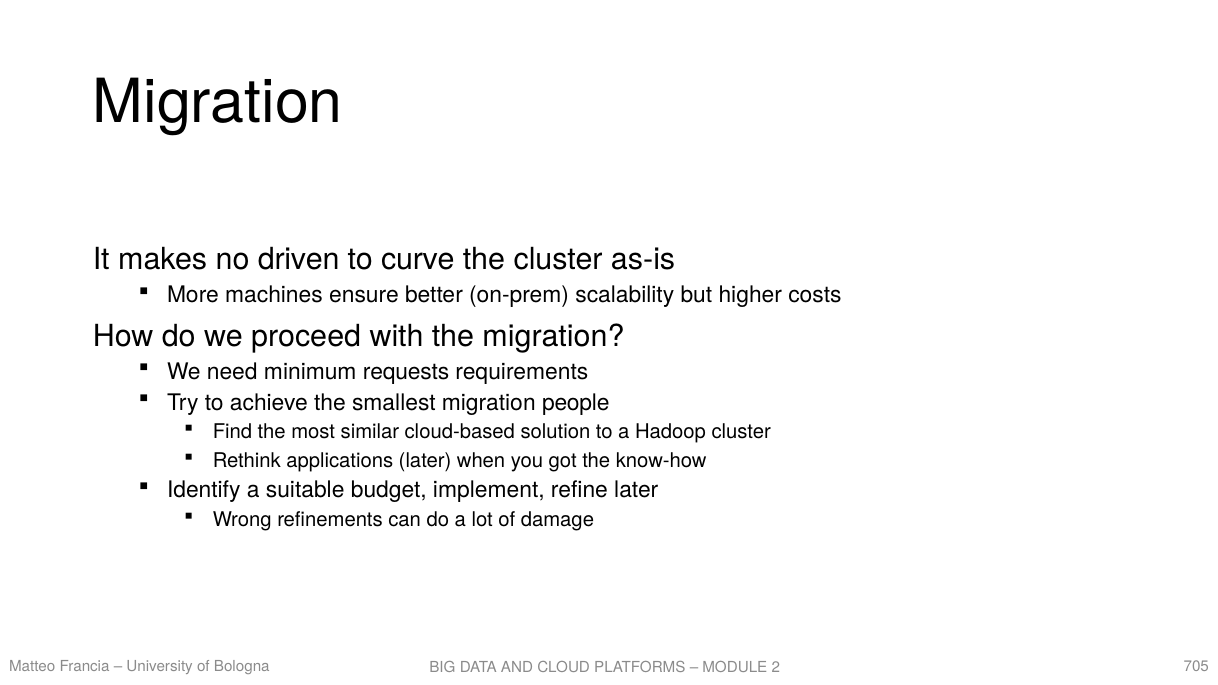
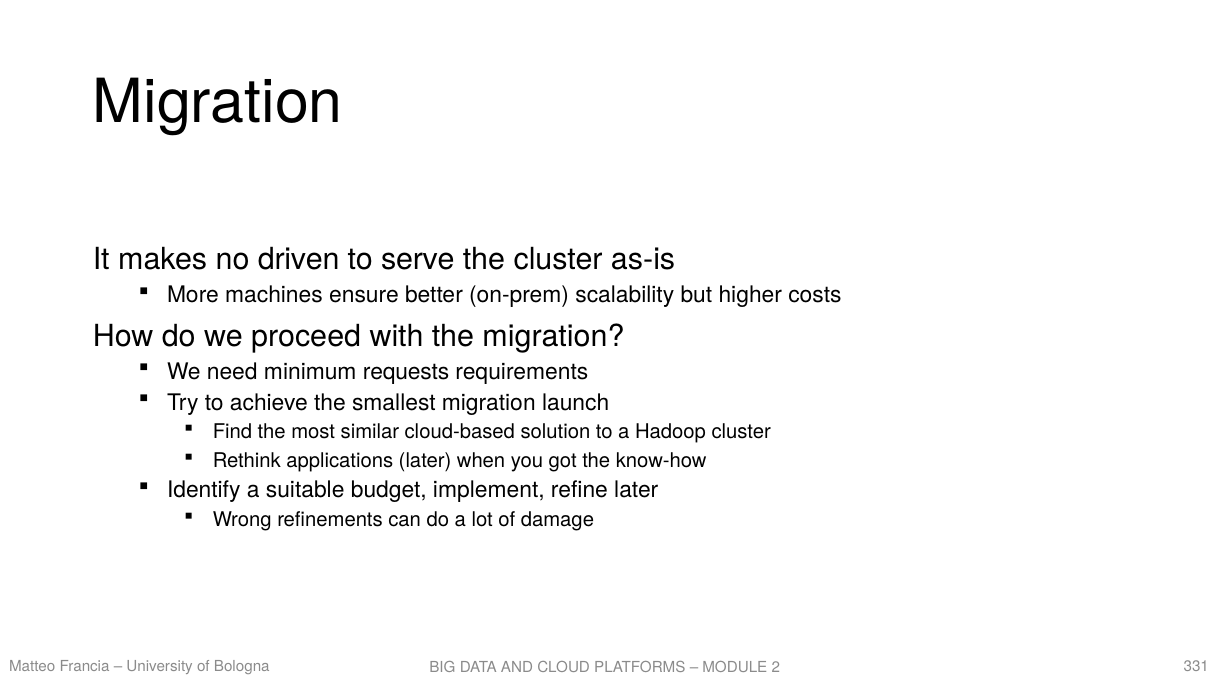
curve: curve -> serve
people: people -> launch
705: 705 -> 331
